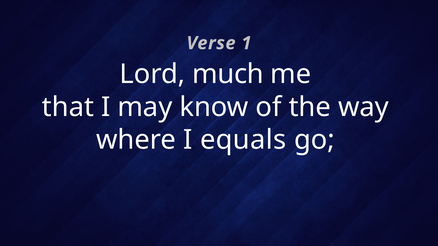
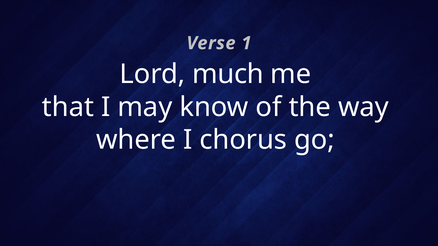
equals: equals -> chorus
